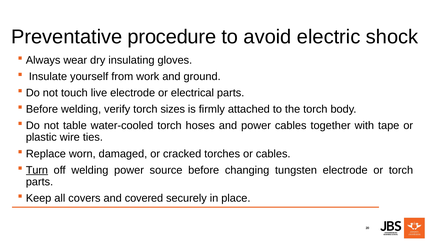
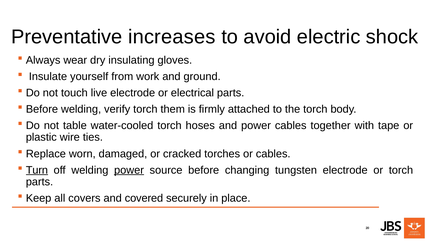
procedure: procedure -> increases
sizes: sizes -> them
power at (129, 170) underline: none -> present
